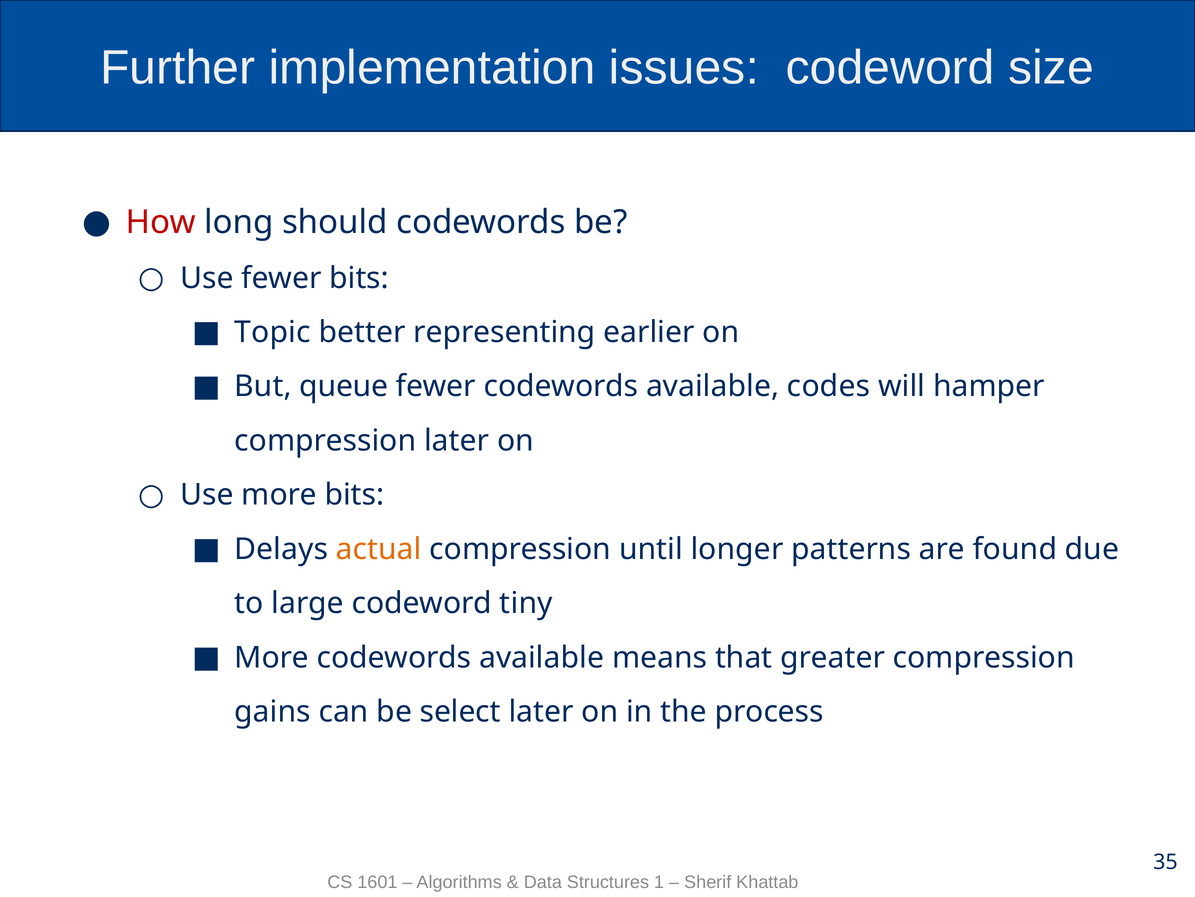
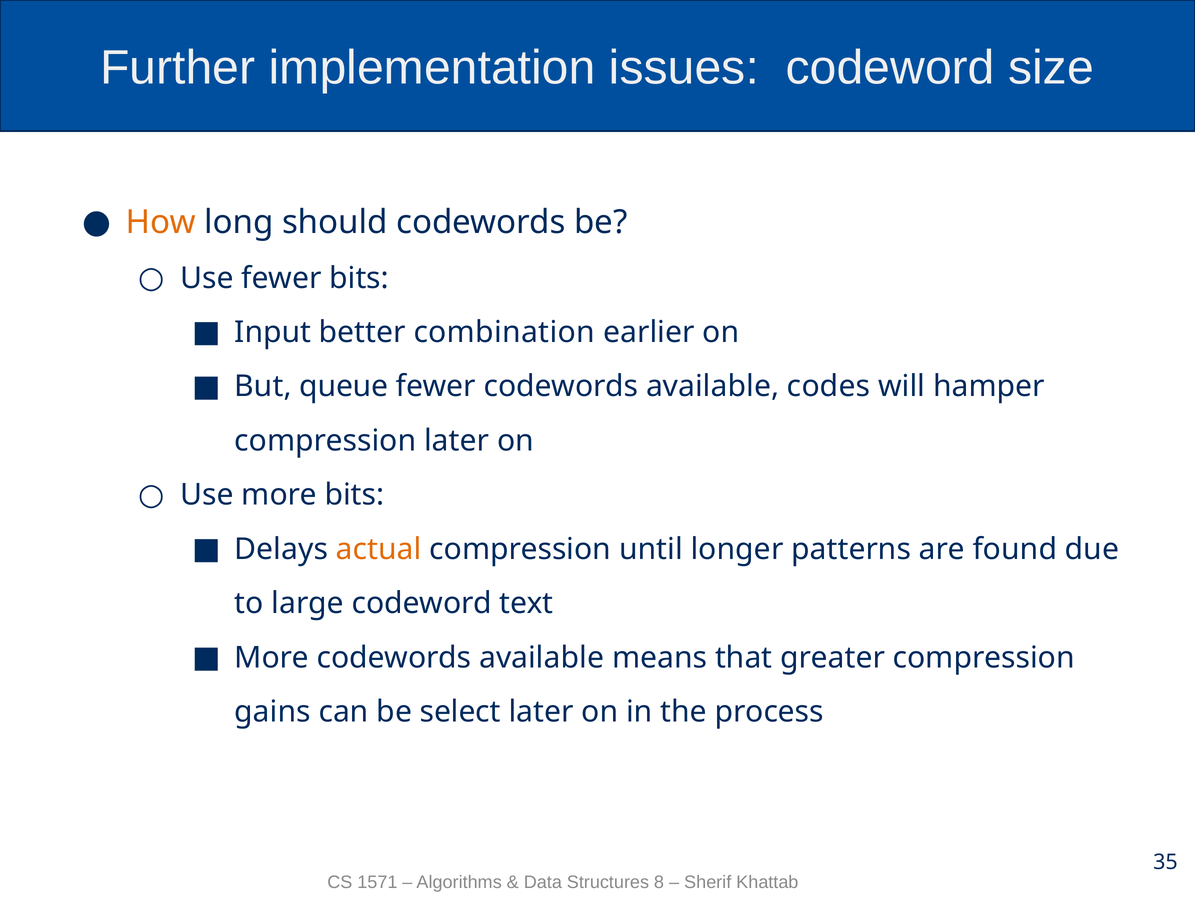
How colour: red -> orange
Topic: Topic -> Input
representing: representing -> combination
tiny: tiny -> text
1601: 1601 -> 1571
1: 1 -> 8
